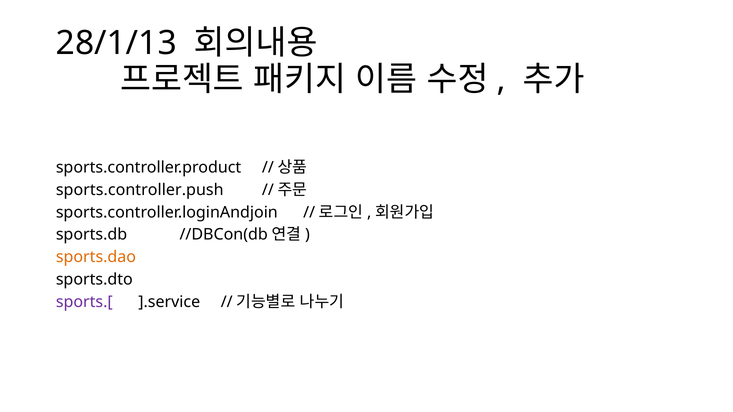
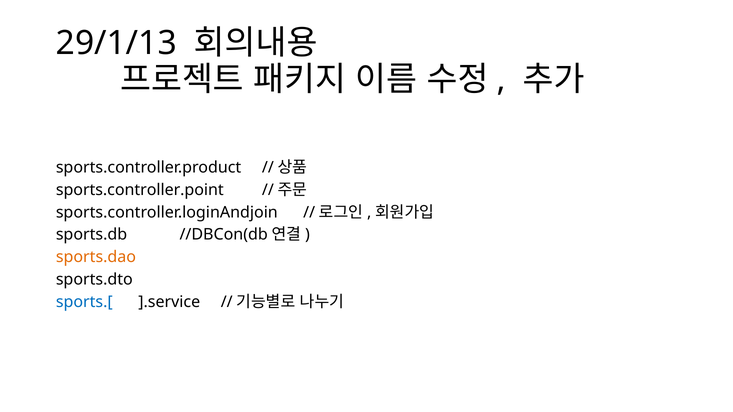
28/1/13: 28/1/13 -> 29/1/13
sports.controller.push: sports.controller.push -> sports.controller.point
sports.[ colour: purple -> blue
